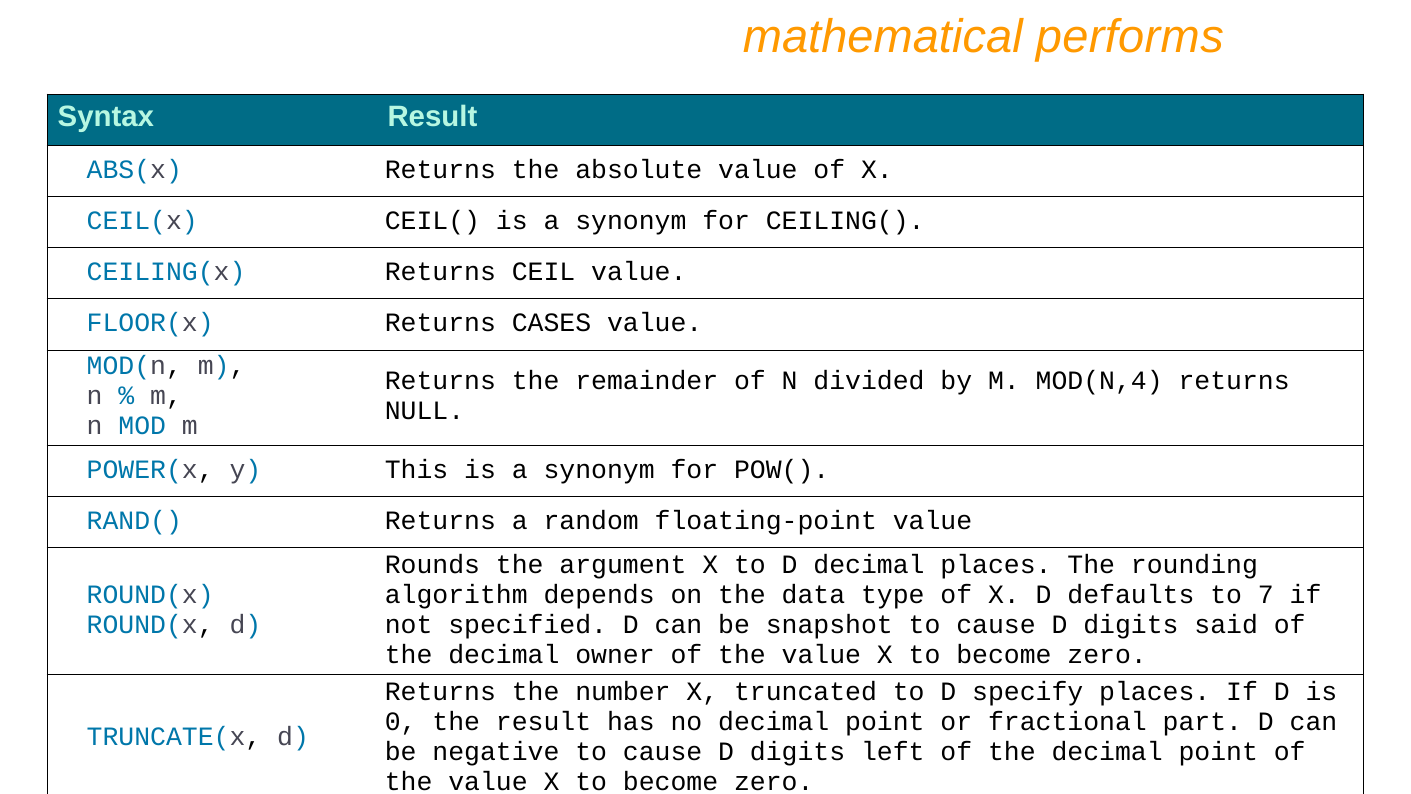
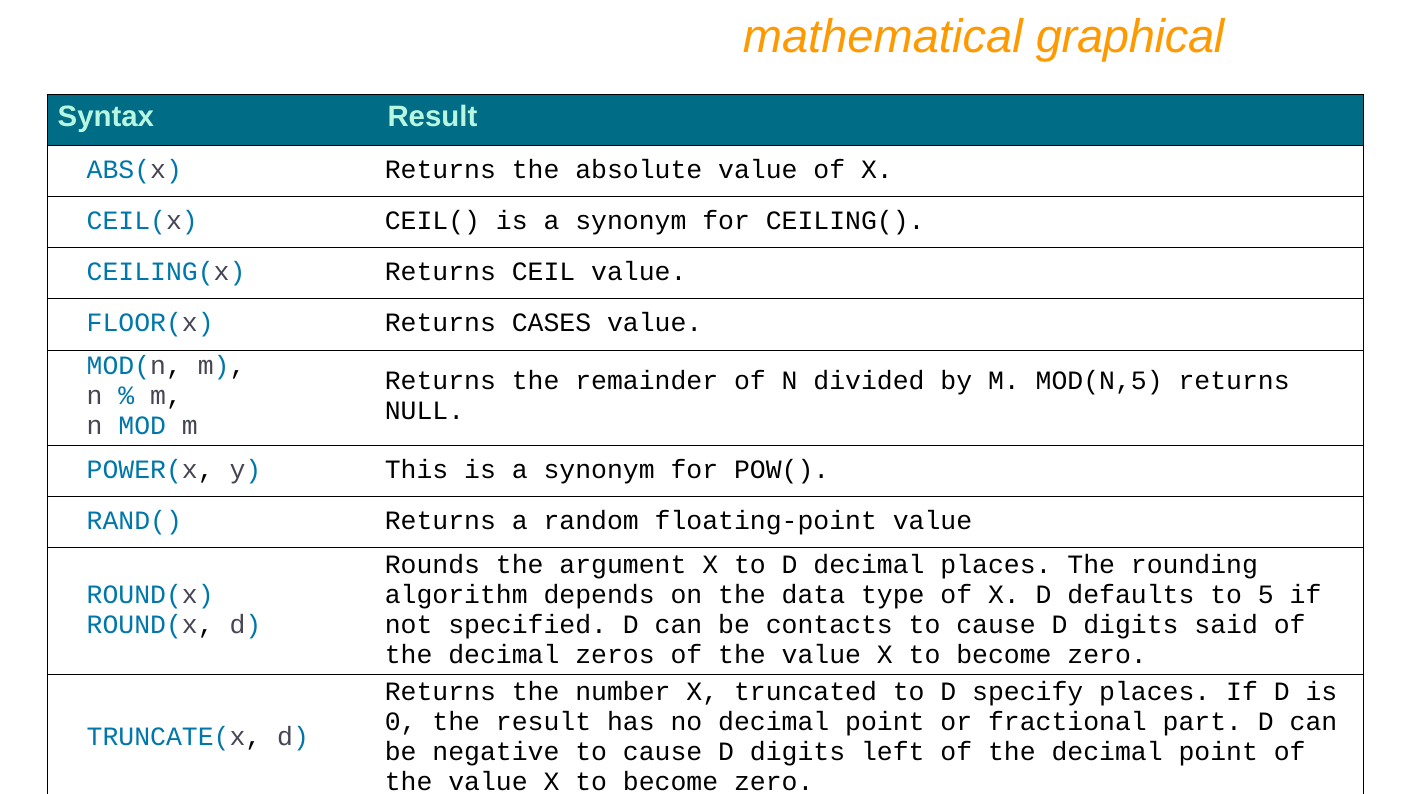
performs: performs -> graphical
MOD(N,4: MOD(N,4 -> MOD(N,5
7: 7 -> 5
snapshot: snapshot -> contacts
owner: owner -> zeros
